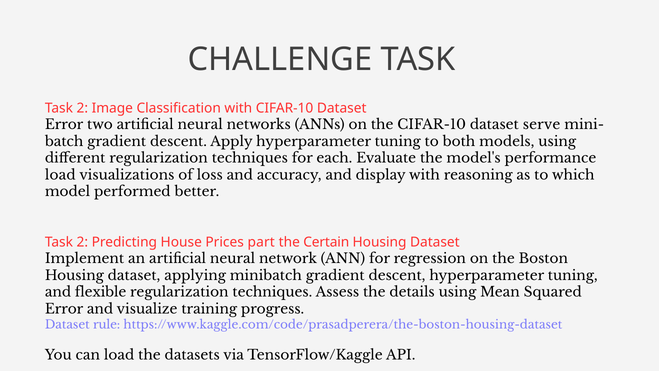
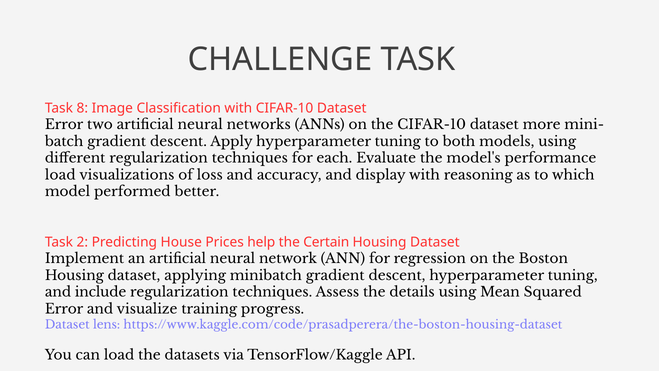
2 at (82, 108): 2 -> 8
serve: serve -> more
part: part -> help
flexible: flexible -> include
rule: rule -> lens
